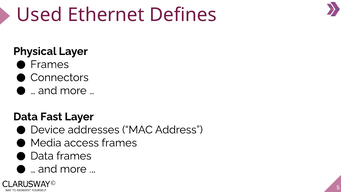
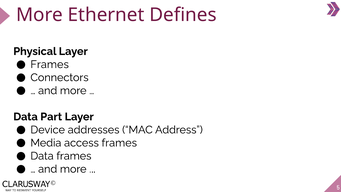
Used at (39, 15): Used -> More
Fast: Fast -> Part
